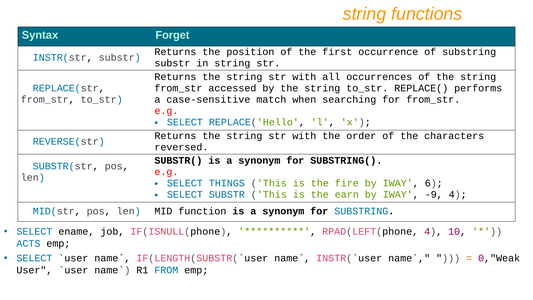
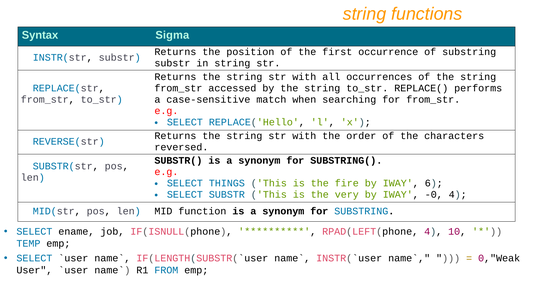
Forget: Forget -> Sigma
earn: earn -> very
-9: -9 -> -0
ACTS: ACTS -> TEMP
